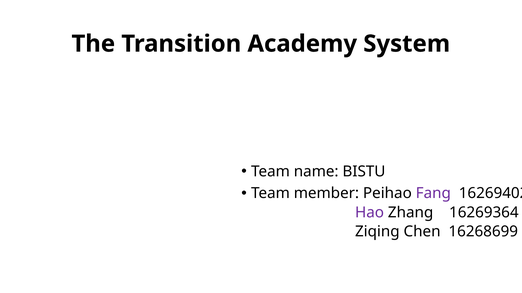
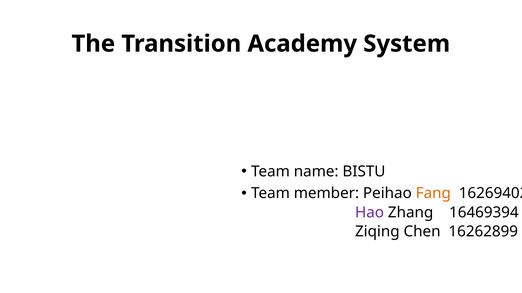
Fang colour: purple -> orange
16269364: 16269364 -> 16469394
16268699: 16268699 -> 16262899
